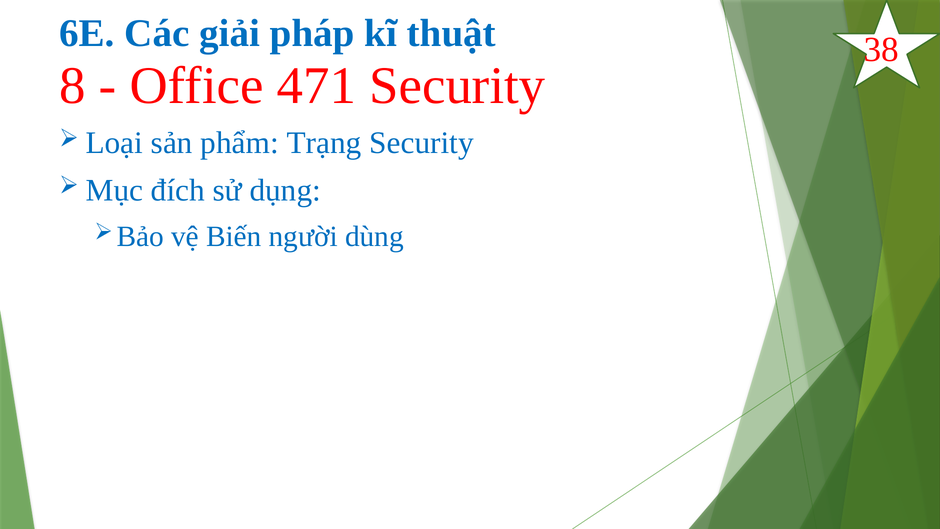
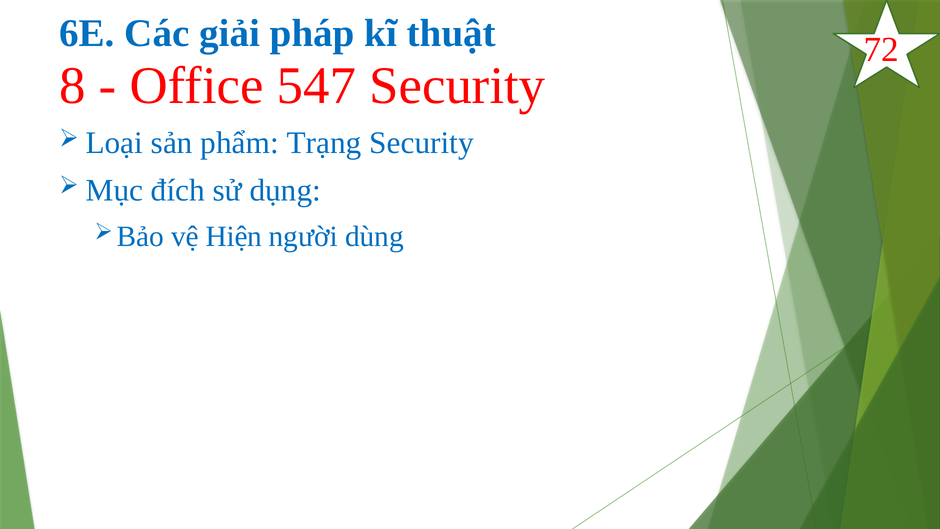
38: 38 -> 72
471: 471 -> 547
Biến: Biến -> Hiện
